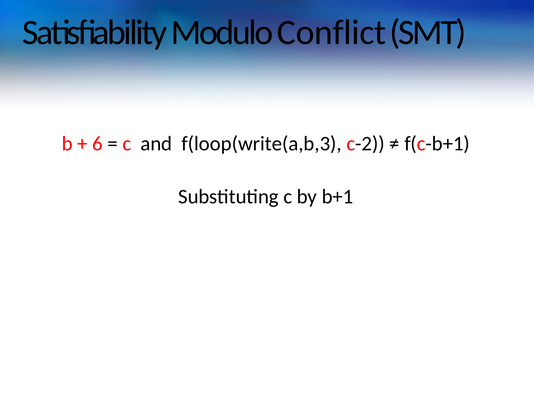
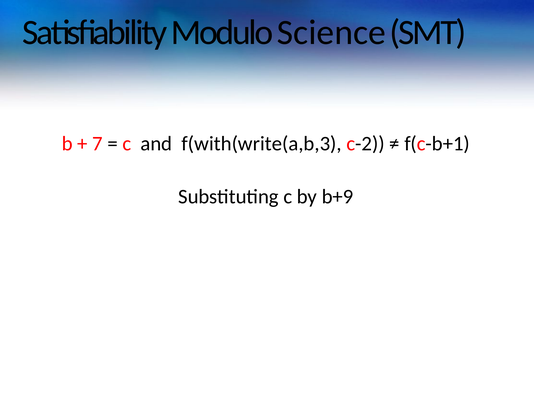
Conflict: Conflict -> Science
6: 6 -> 7
f(loop(write(a,b,3: f(loop(write(a,b,3 -> f(with(write(a,b,3
b+1: b+1 -> b+9
